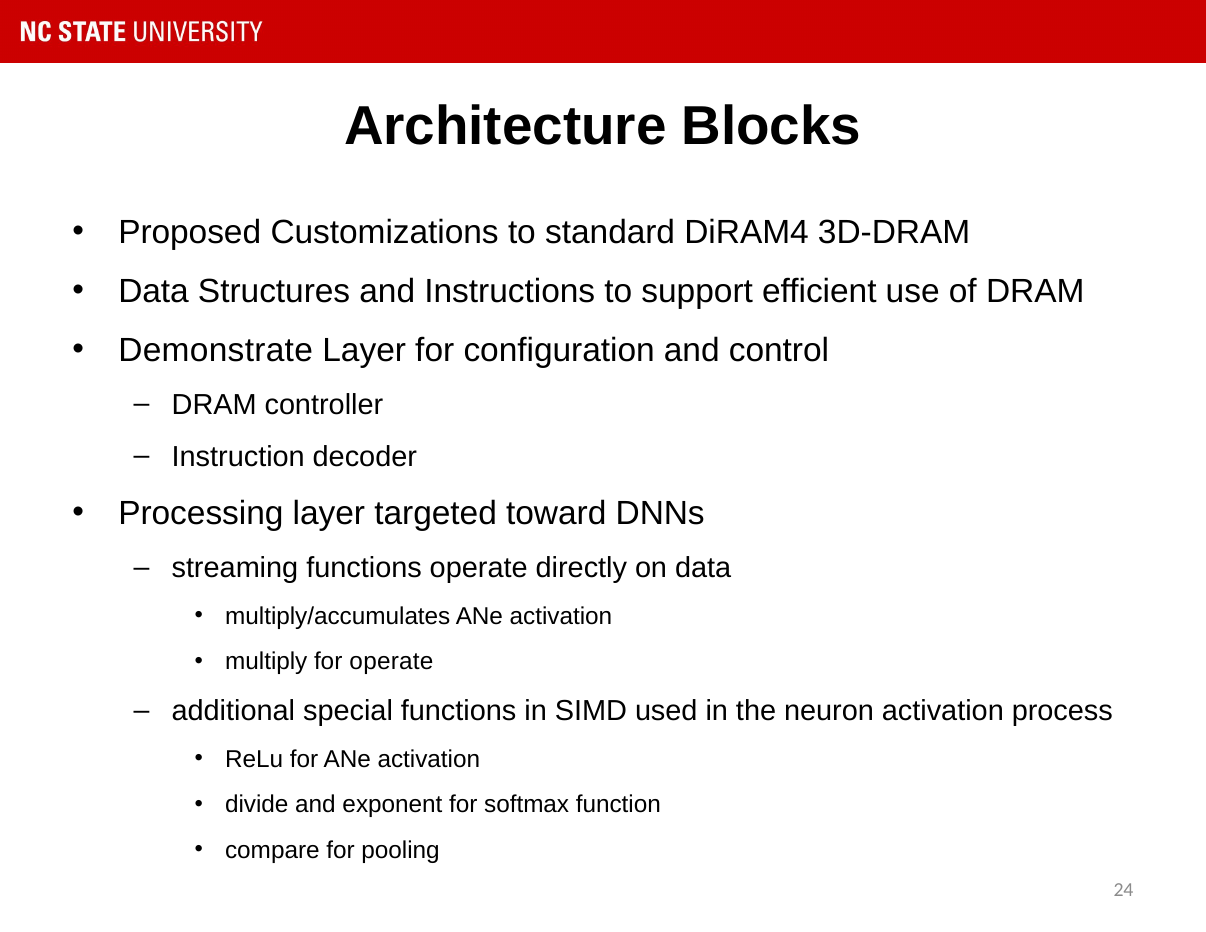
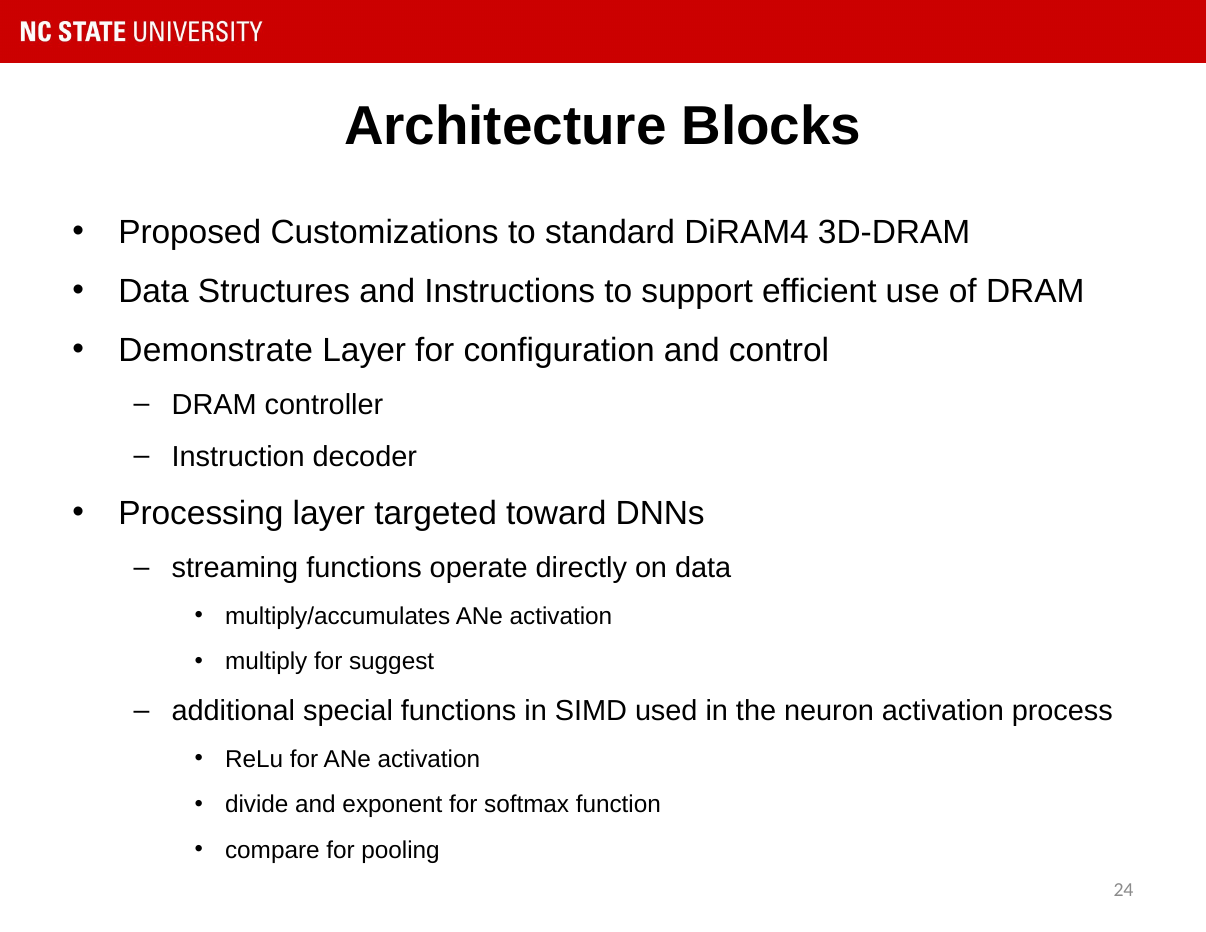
for operate: operate -> suggest
